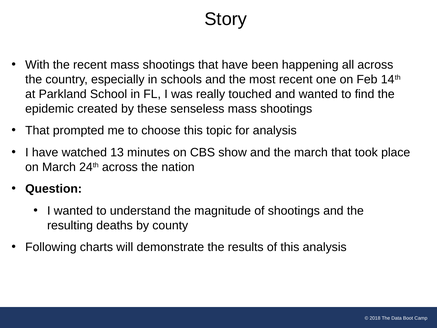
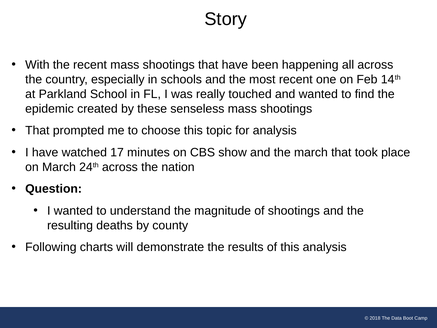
13: 13 -> 17
